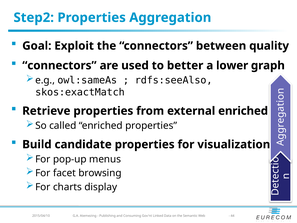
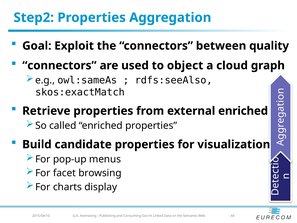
better: better -> object
lower: lower -> cloud
